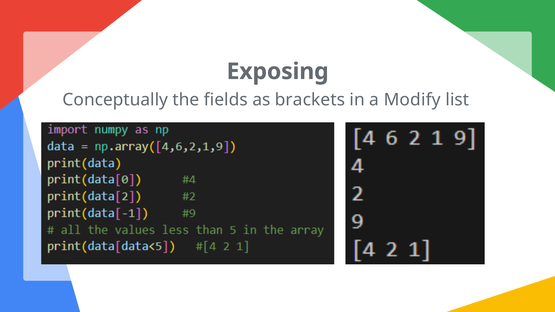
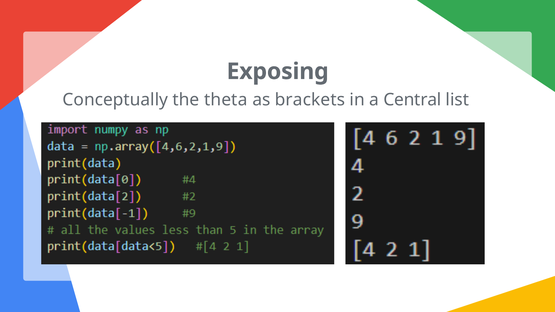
fields: fields -> theta
Modify: Modify -> Central
